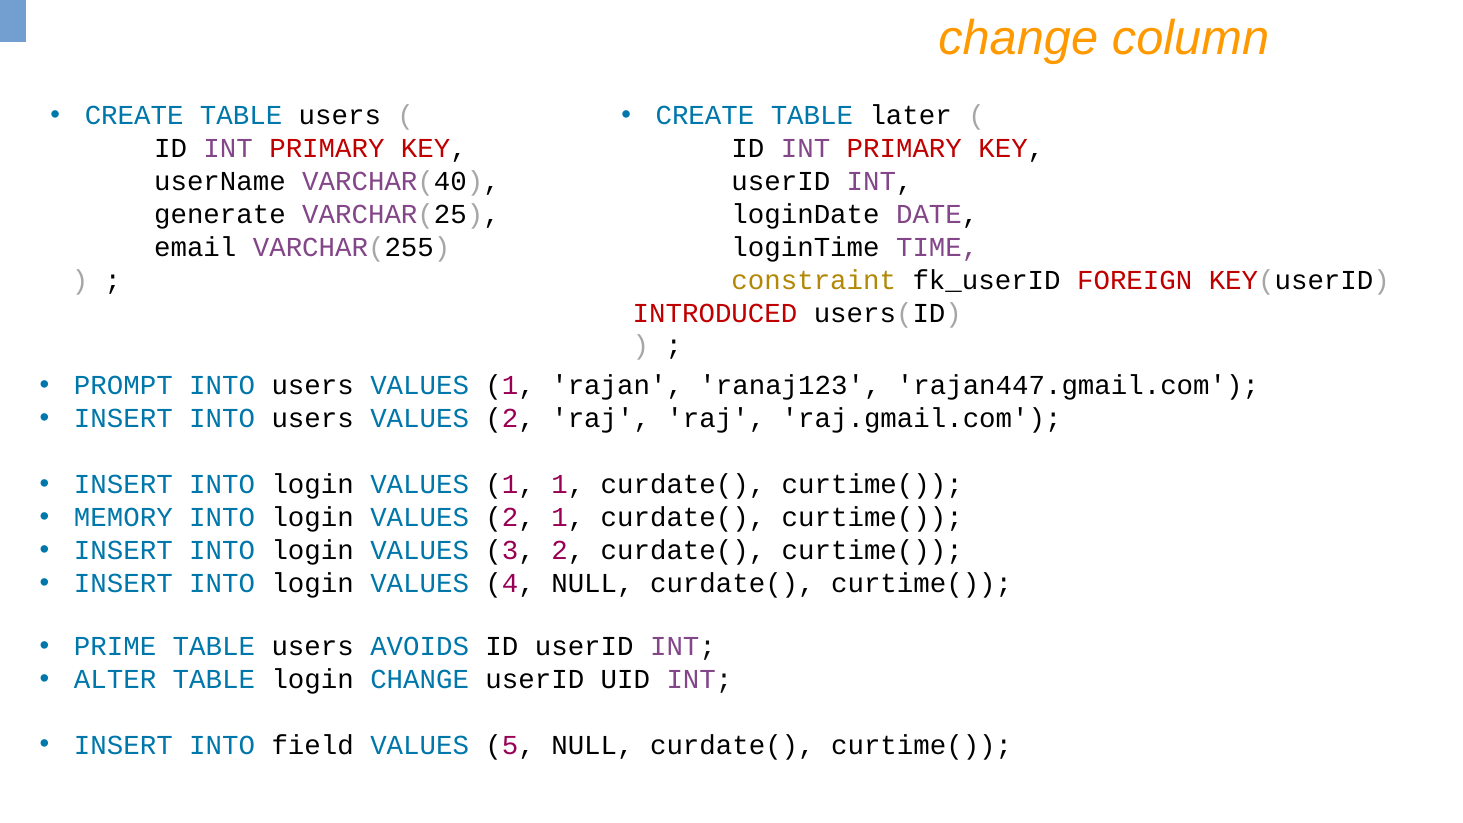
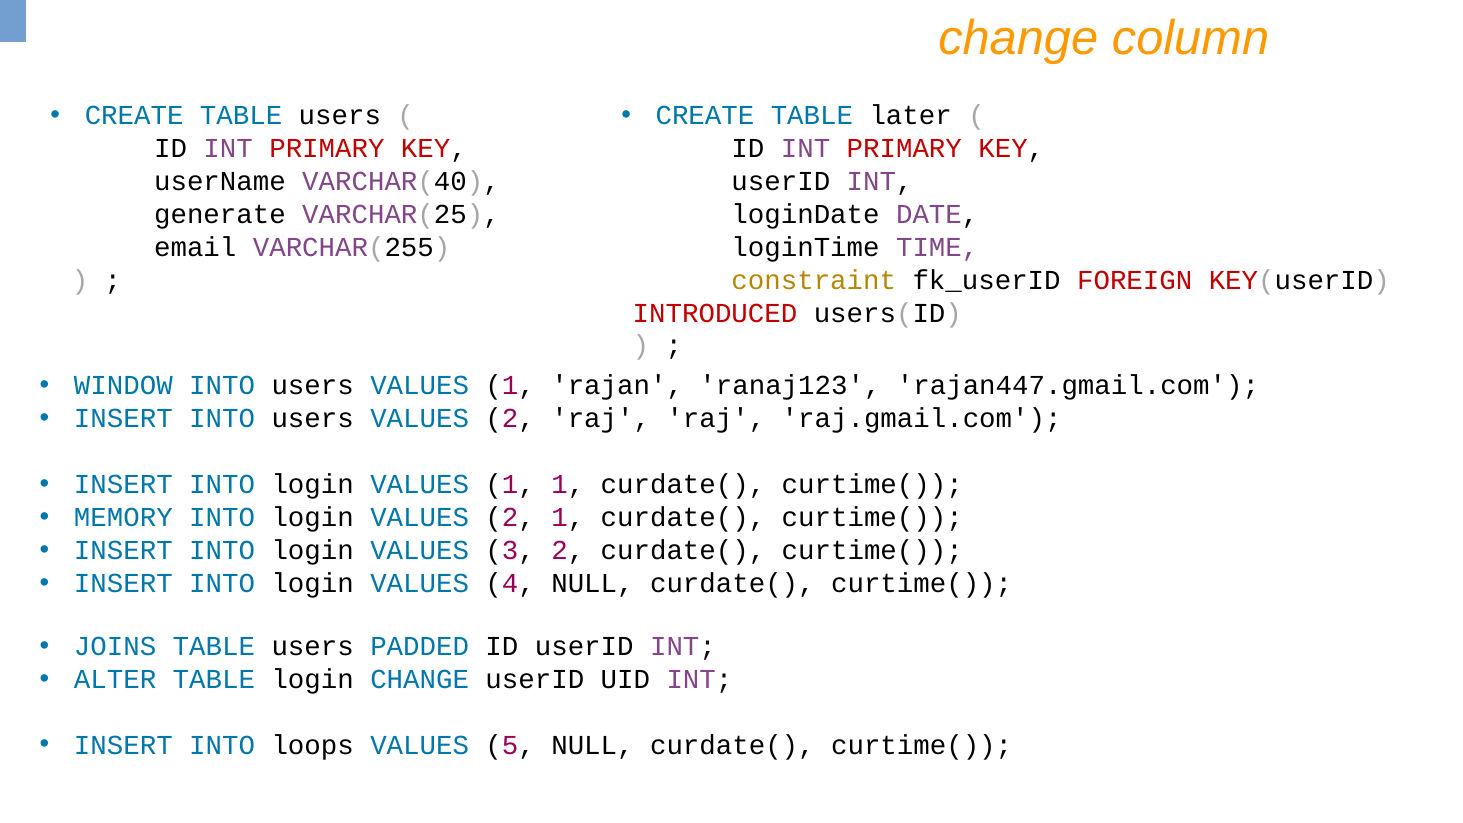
PROMPT: PROMPT -> WINDOW
PRIME: PRIME -> JOINS
AVOIDS: AVOIDS -> PADDED
field: field -> loops
